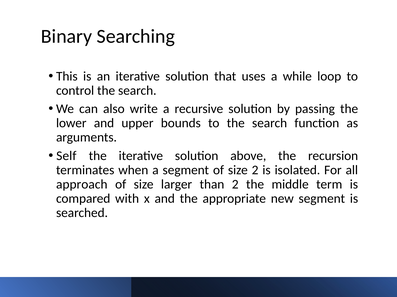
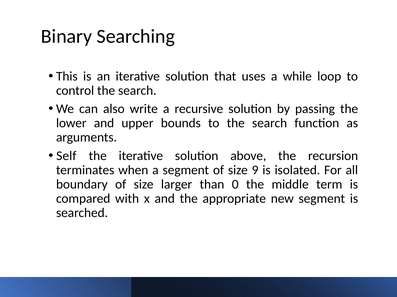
size 2: 2 -> 9
approach: approach -> boundary
than 2: 2 -> 0
